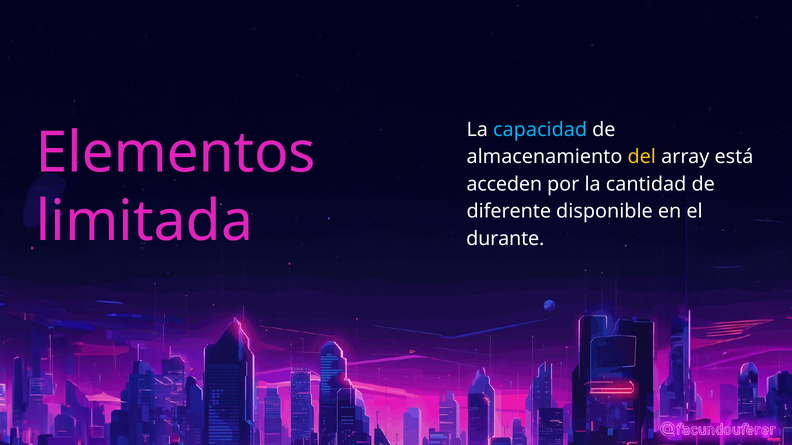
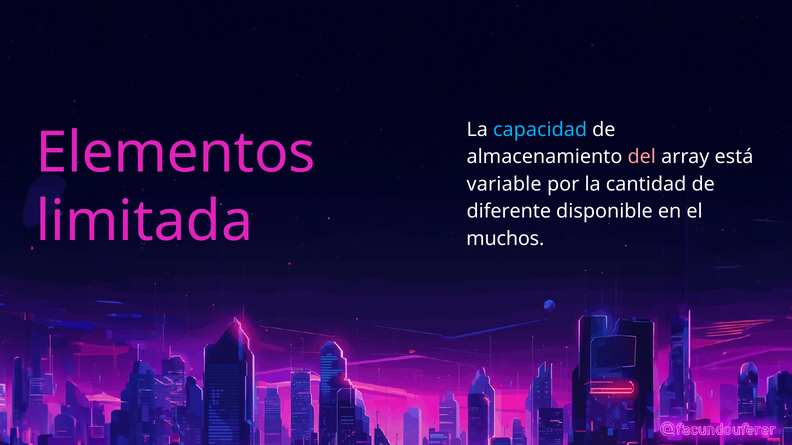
del colour: yellow -> pink
acceden: acceden -> variable
durante: durante -> muchos
